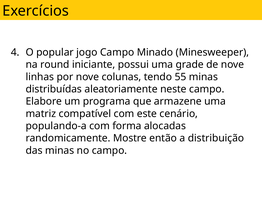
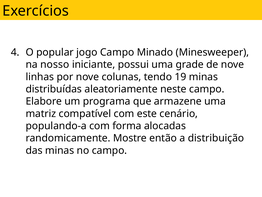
round: round -> nosso
55: 55 -> 19
